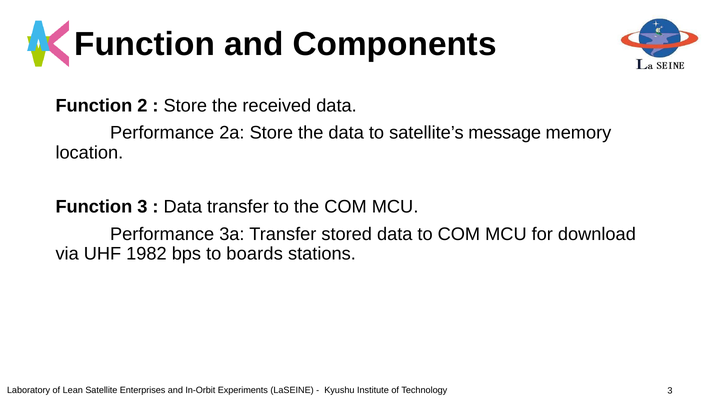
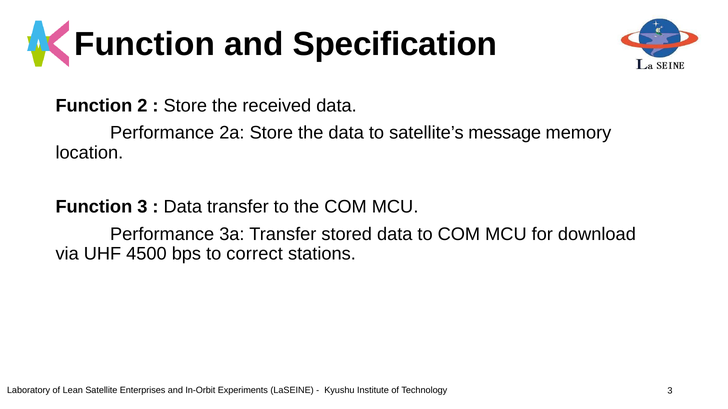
Components: Components -> Specification
1982: 1982 -> 4500
boards: boards -> correct
